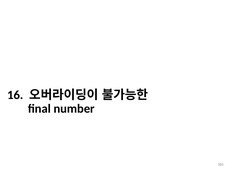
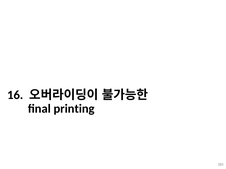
number: number -> printing
